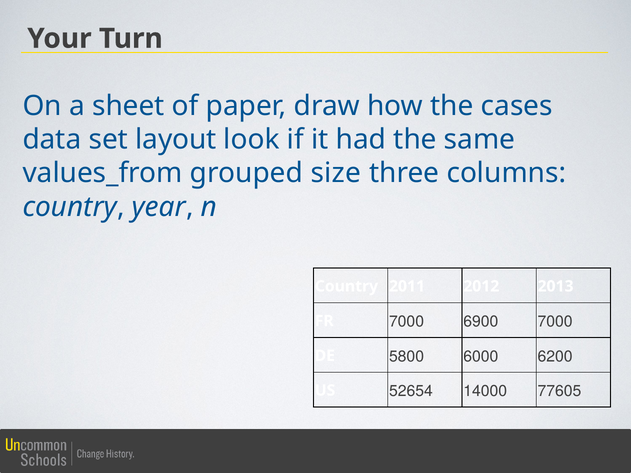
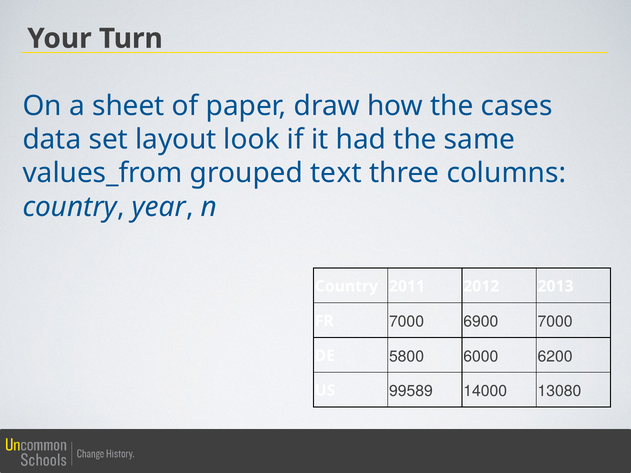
size: size -> text
52654: 52654 -> 99589
77605: 77605 -> 13080
